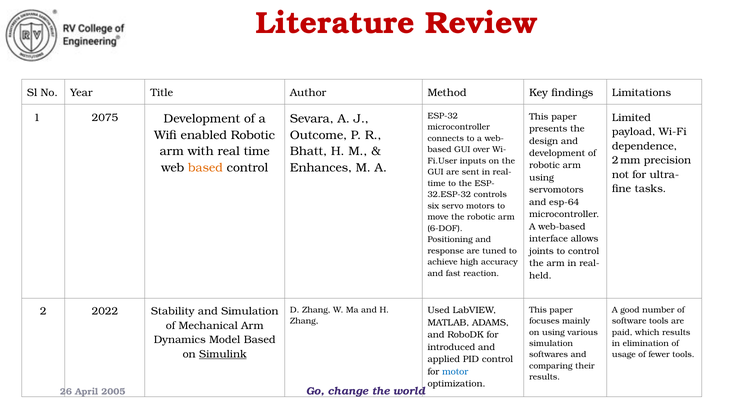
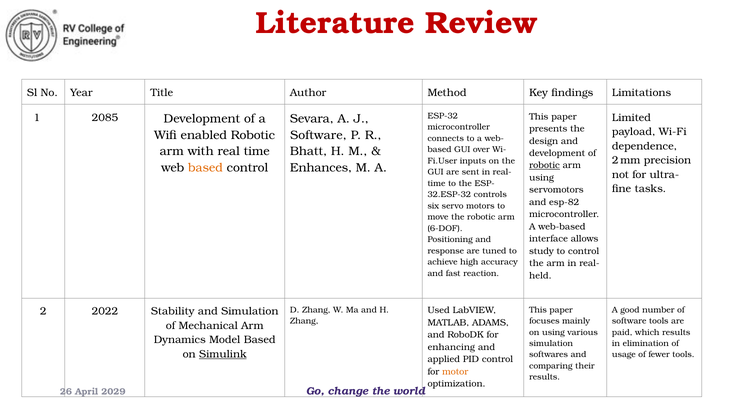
2075: 2075 -> 2085
Outcome at (319, 135): Outcome -> Software
robotic at (545, 166) underline: none -> present
esp-64: esp-64 -> esp-82
joints: joints -> study
introduced: introduced -> enhancing
motor colour: blue -> orange
2005: 2005 -> 2029
